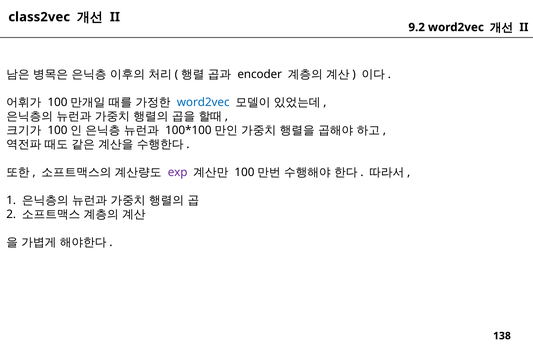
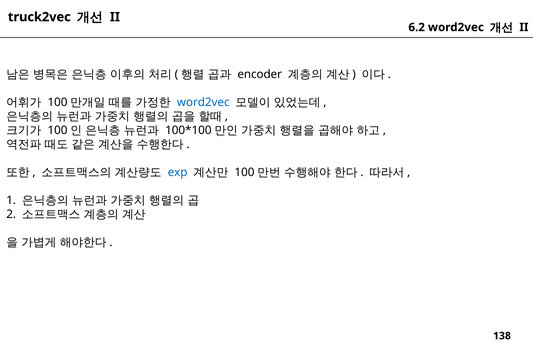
class2vec: class2vec -> truck2vec
9.2: 9.2 -> 6.2
exp colour: purple -> blue
